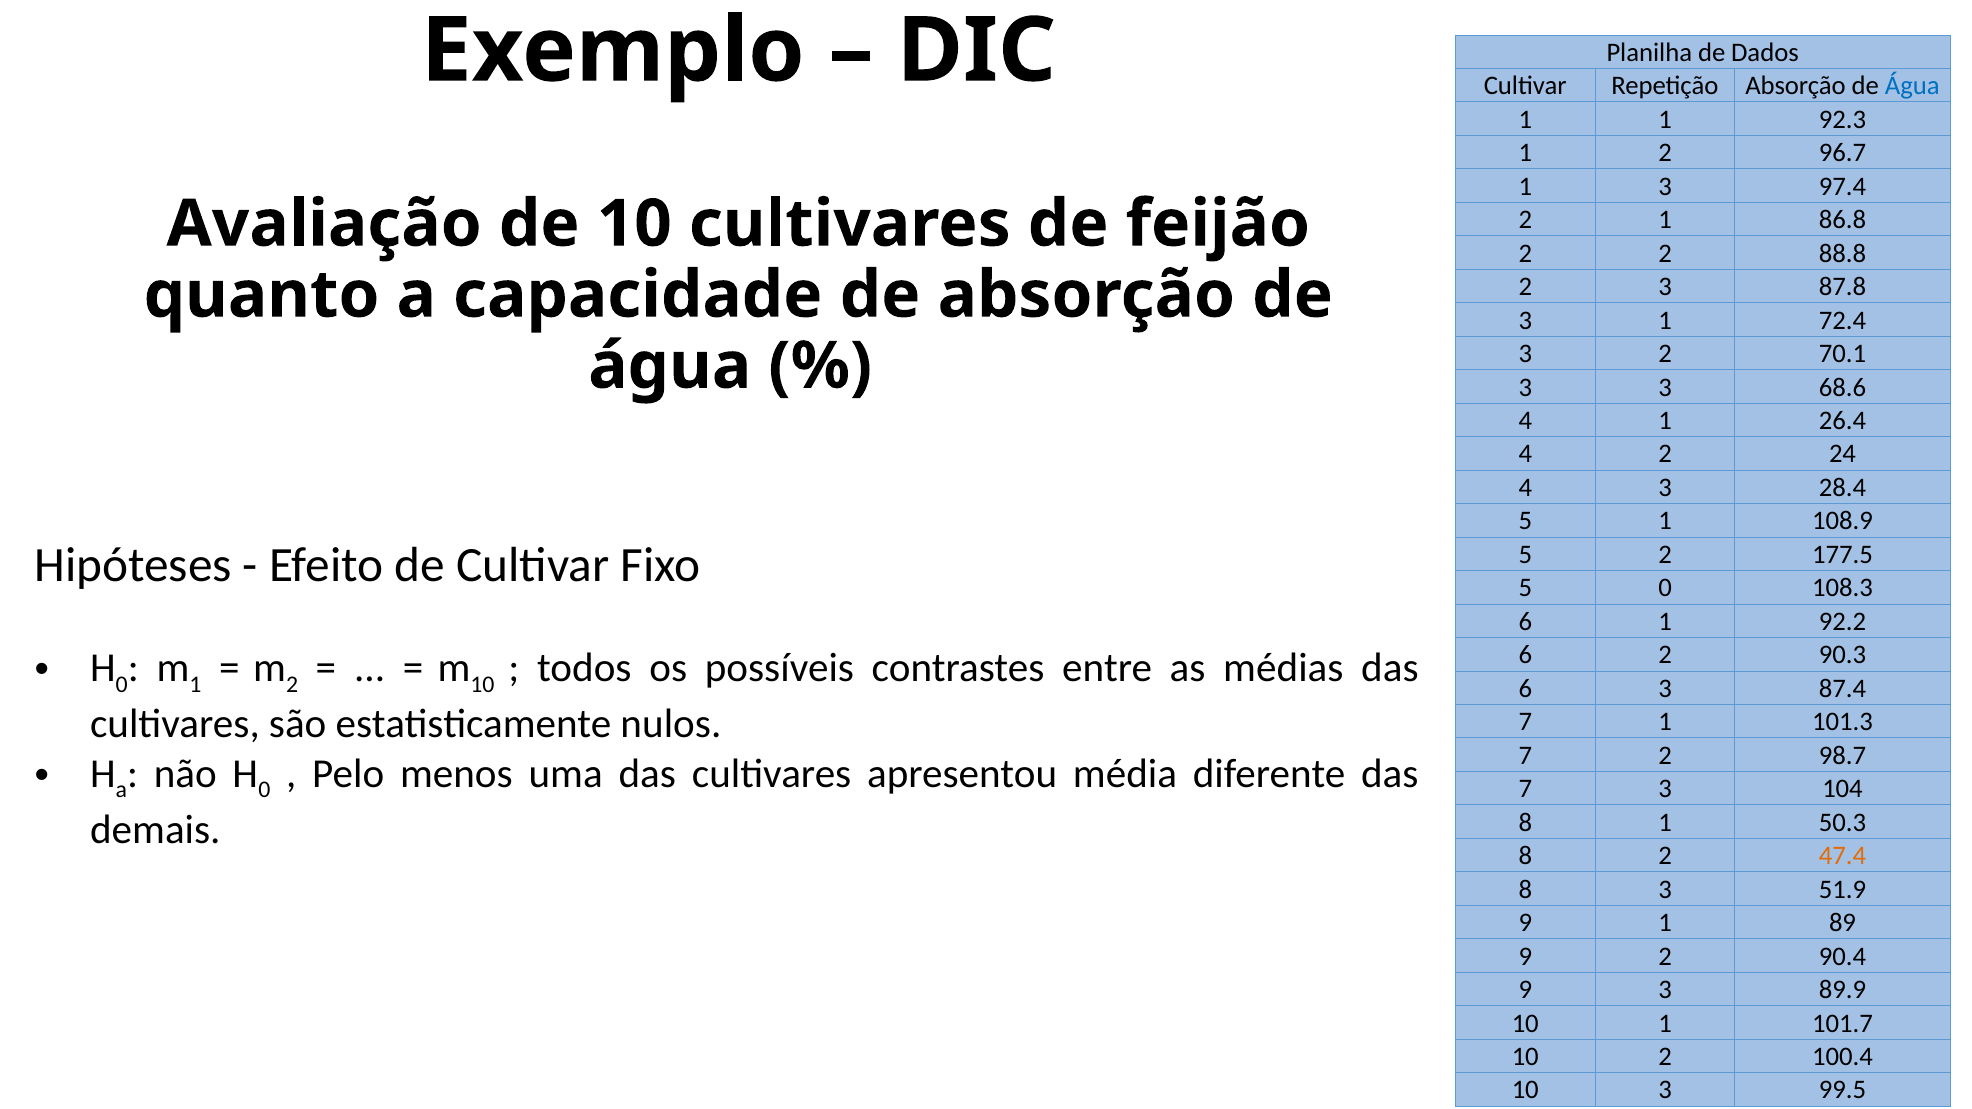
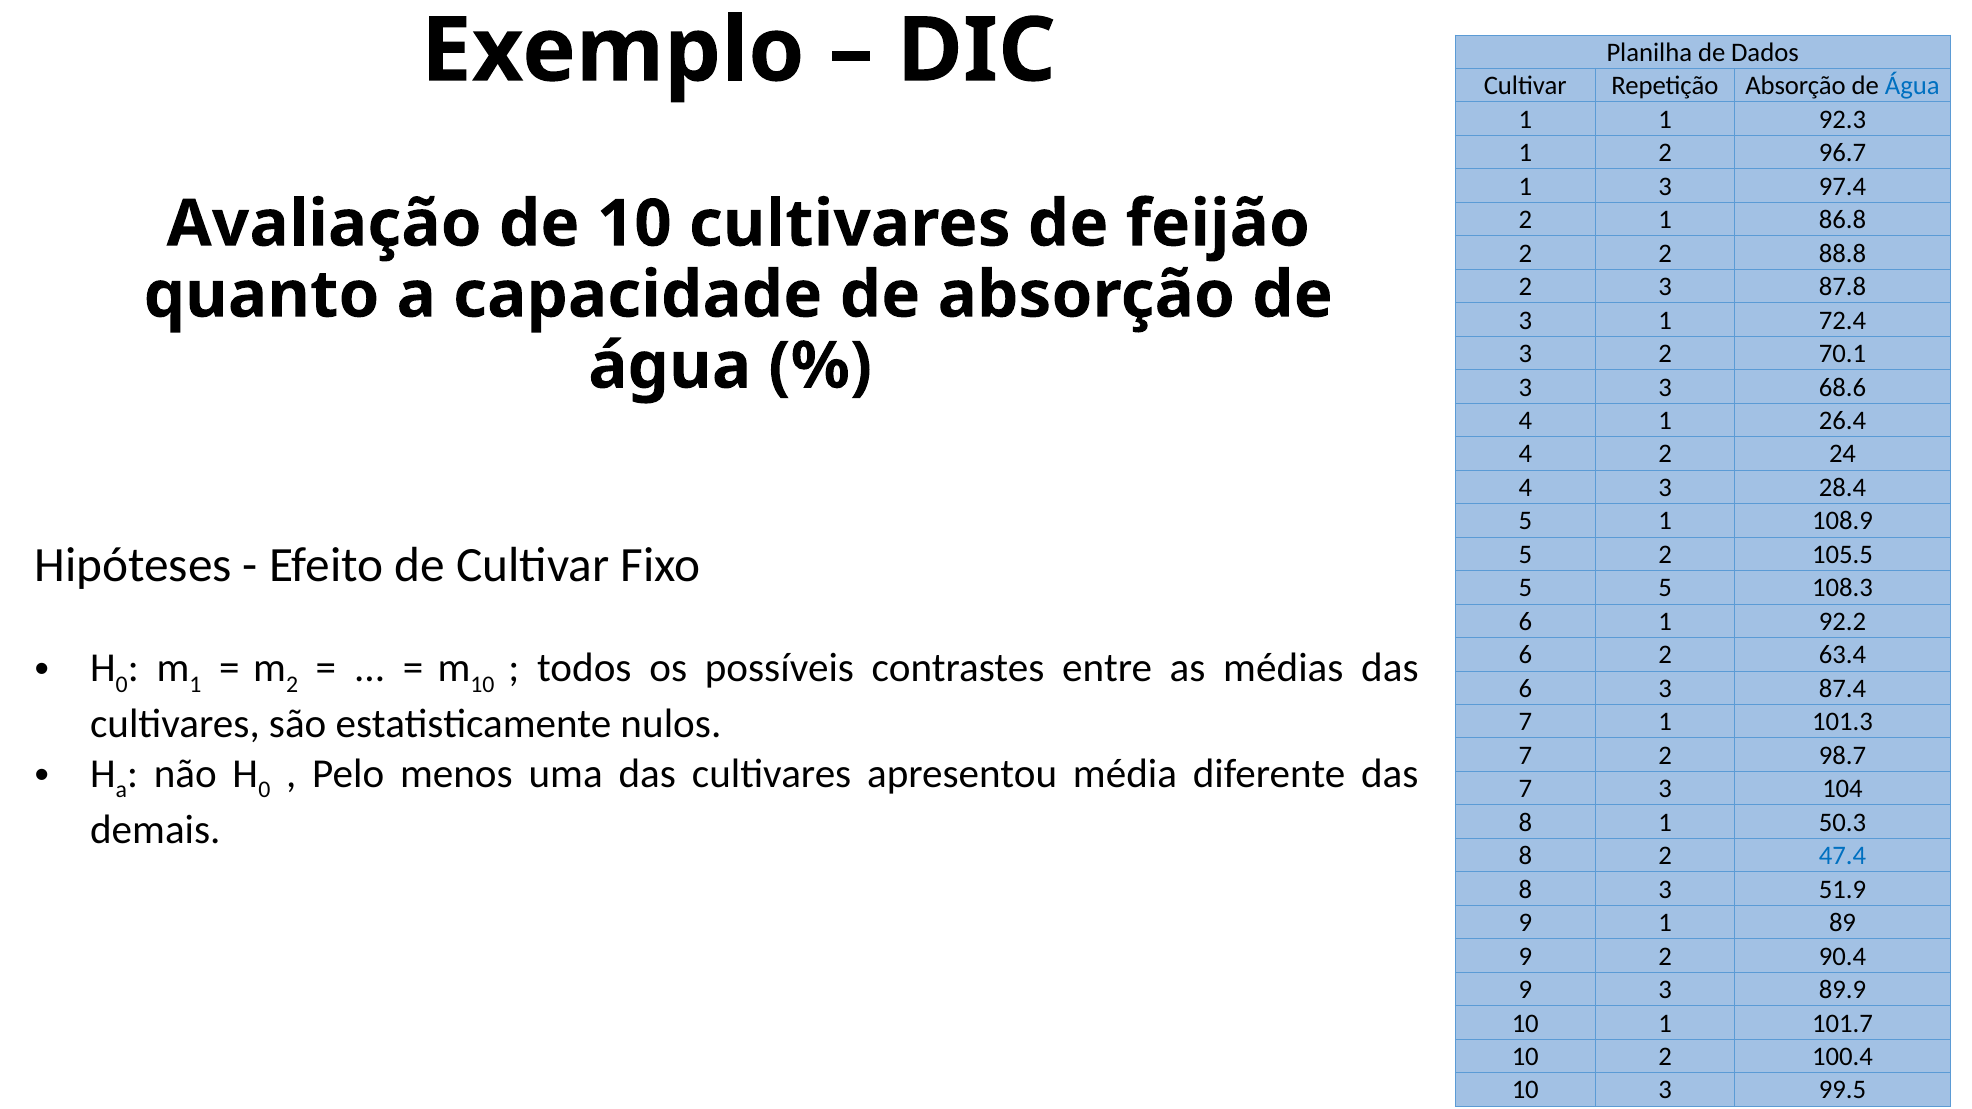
177.5: 177.5 -> 105.5
5 0: 0 -> 5
90.3: 90.3 -> 63.4
47.4 colour: orange -> blue
